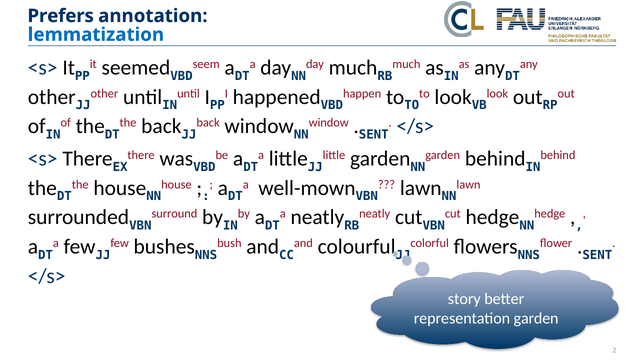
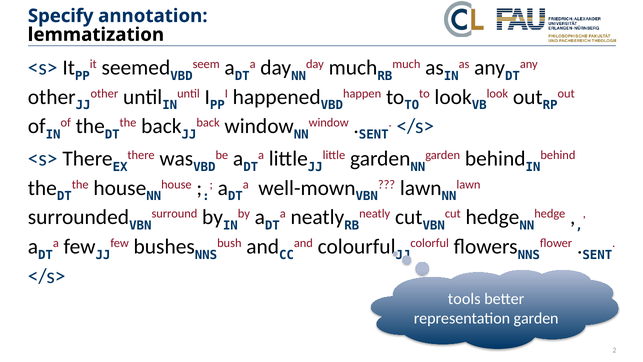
Prefers: Prefers -> Specify
lemmatization colour: blue -> black
story: story -> tools
